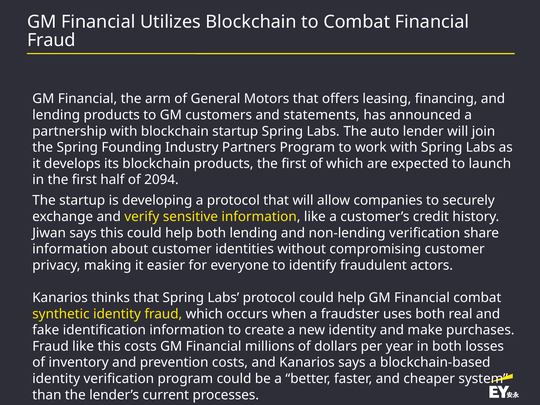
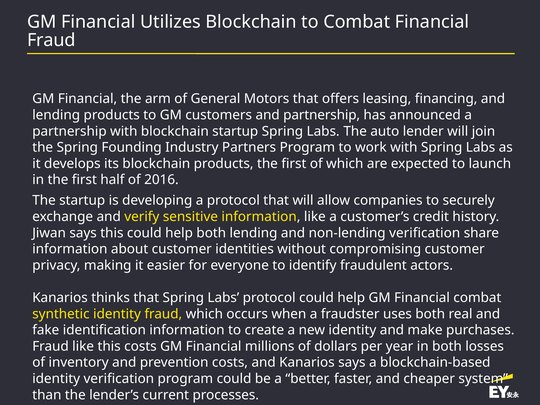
and statements: statements -> partnership
2094: 2094 -> 2016
